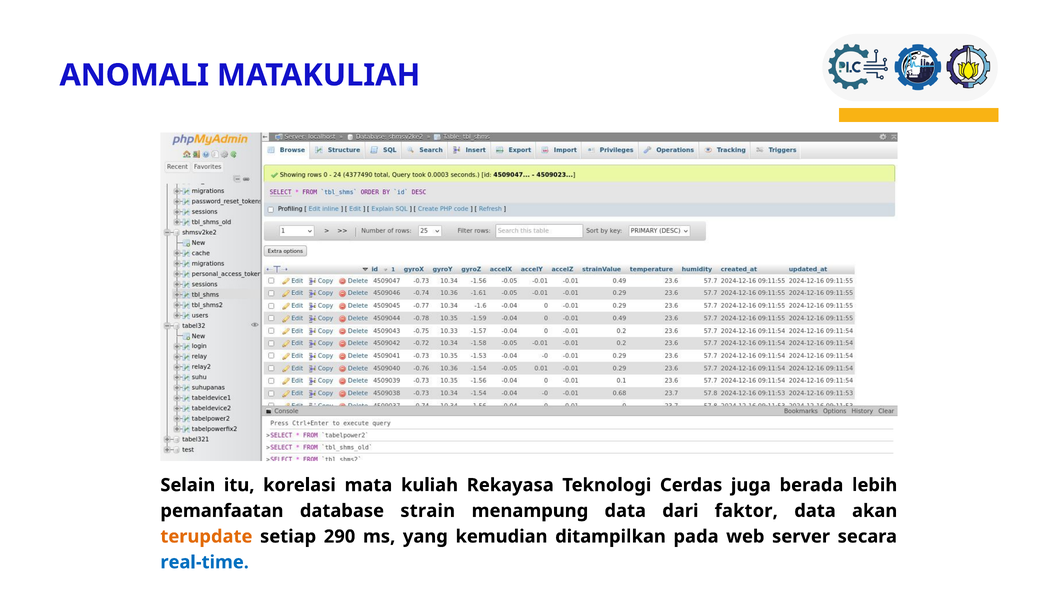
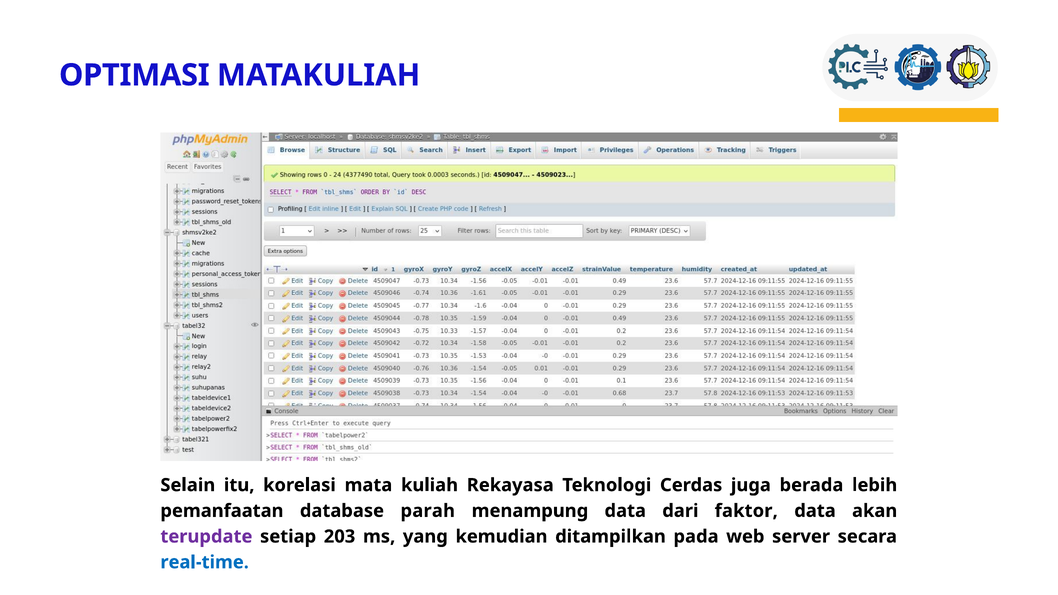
ANOMALI: ANOMALI -> OPTIMASI
strain: strain -> parah
terupdate colour: orange -> purple
290: 290 -> 203
